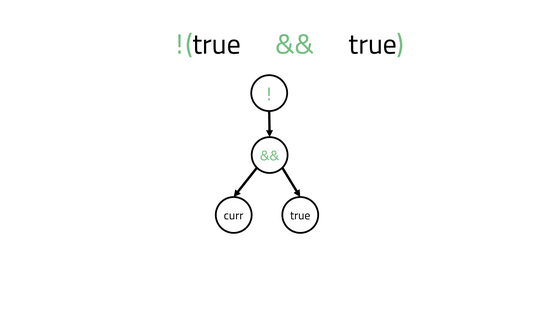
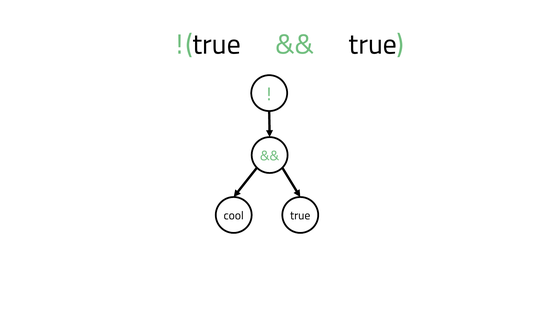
curr: curr -> cool
